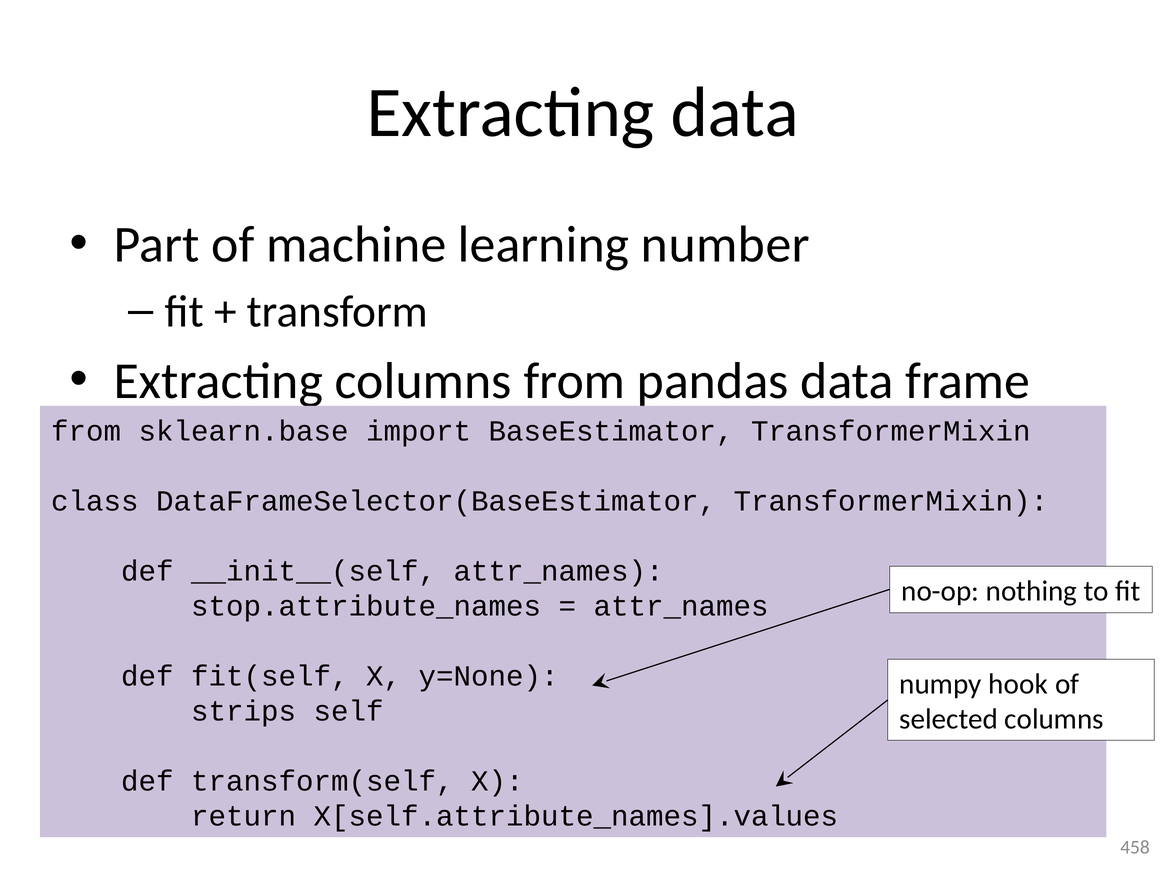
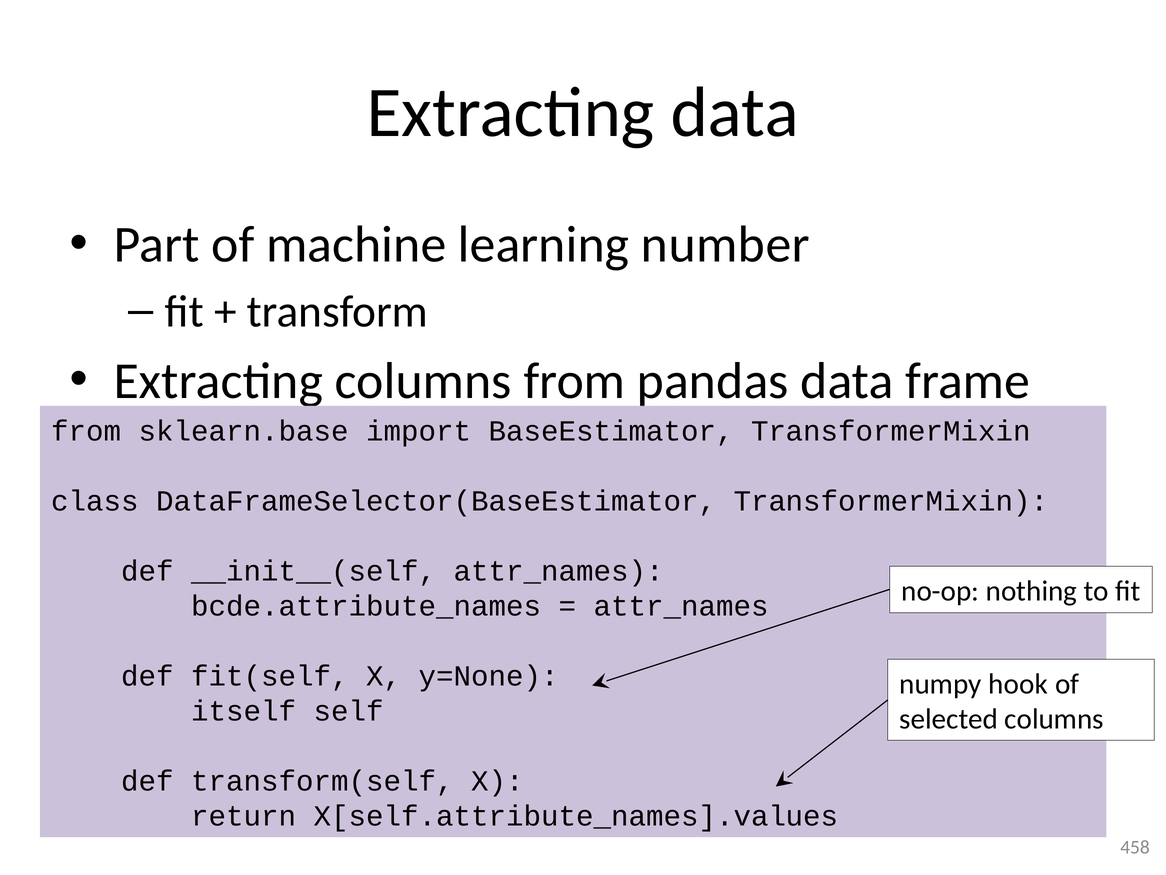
stop.attribute_names: stop.attribute_names -> bcde.attribute_names
strips: strips -> itself
